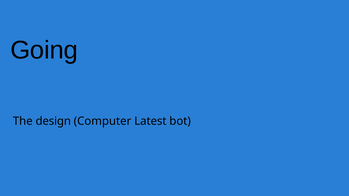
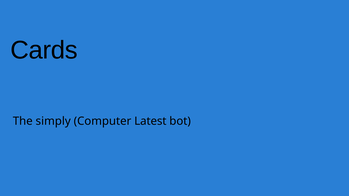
Going: Going -> Cards
design: design -> simply
